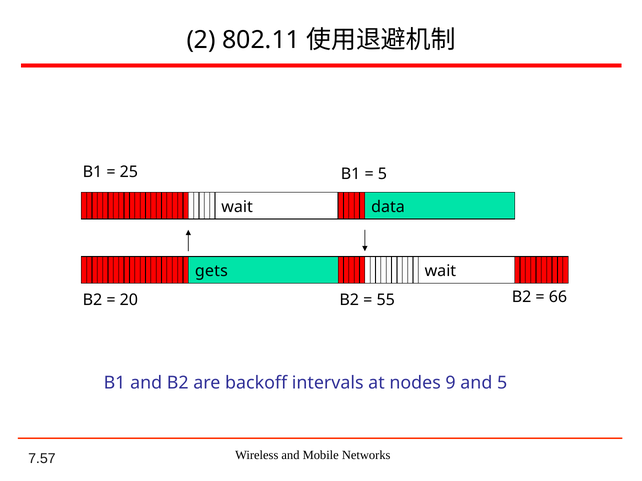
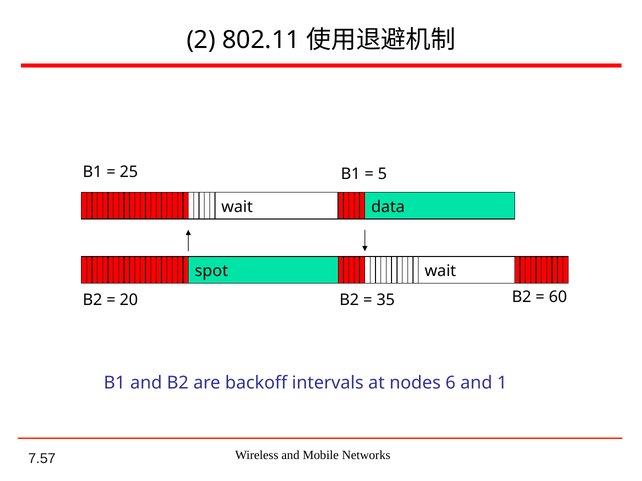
gets: gets -> spot
66: 66 -> 60
55: 55 -> 35
9: 9 -> 6
and 5: 5 -> 1
